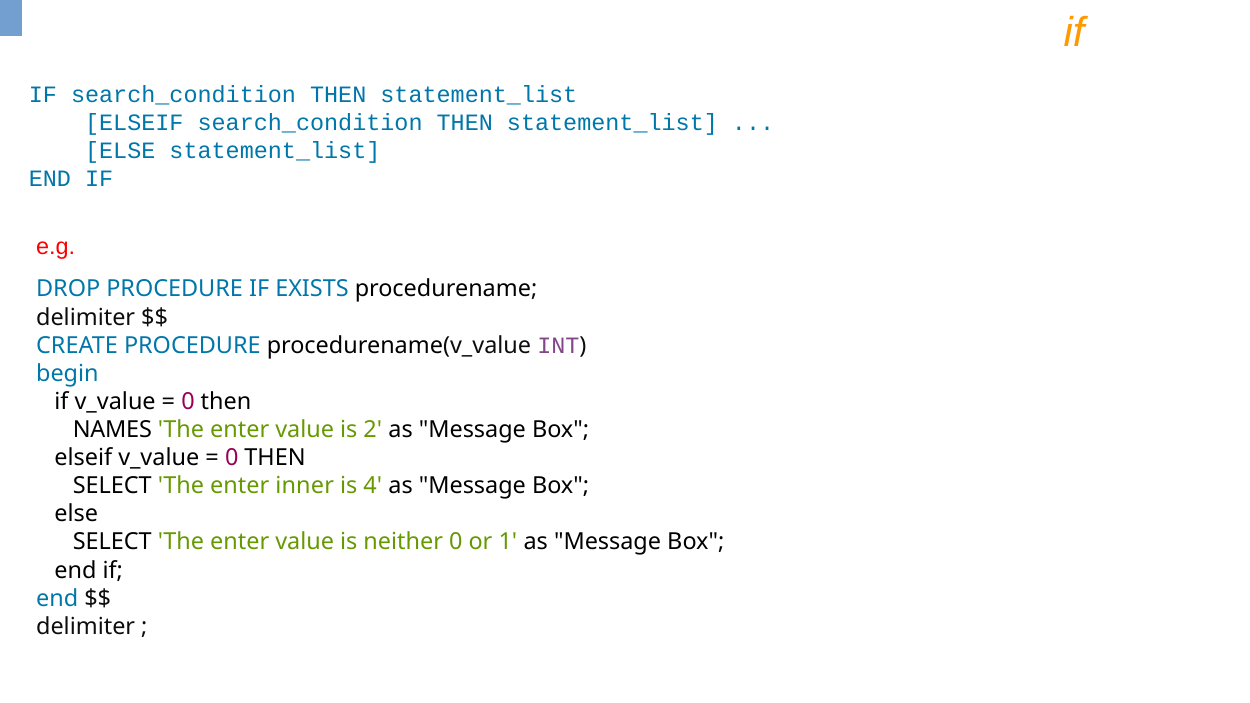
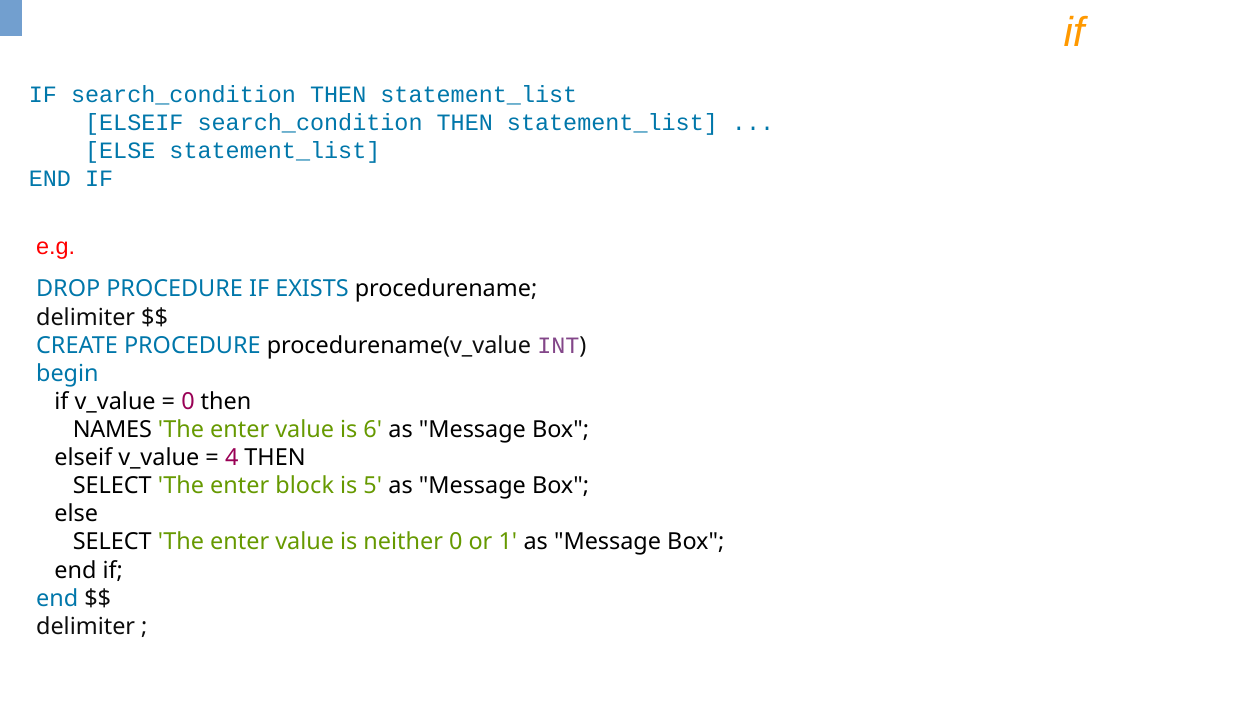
2: 2 -> 6
0 at (232, 458): 0 -> 4
inner: inner -> block
4: 4 -> 5
